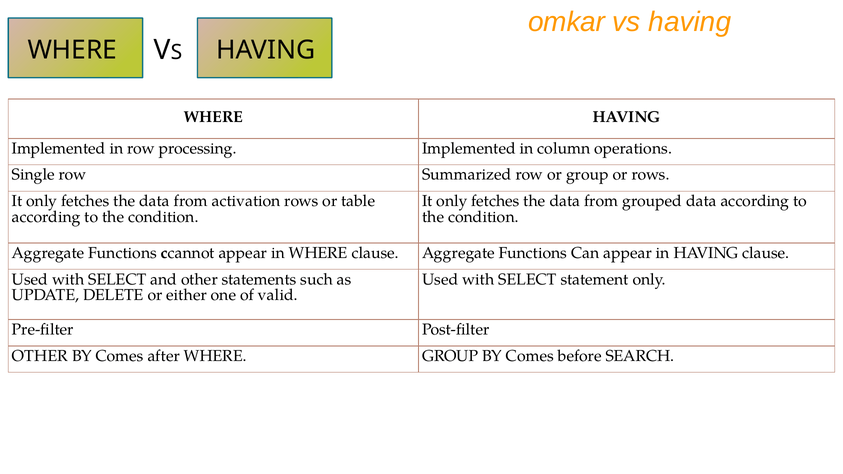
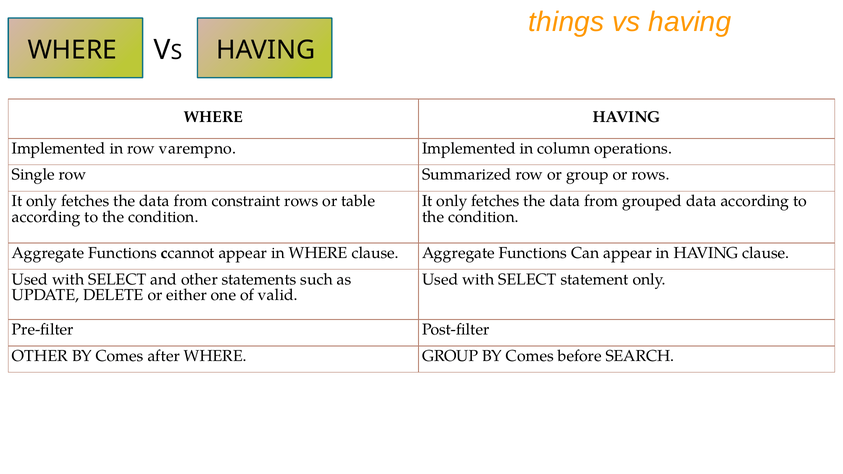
omkar: omkar -> things
processing: processing -> varempno
activation: activation -> constraint
